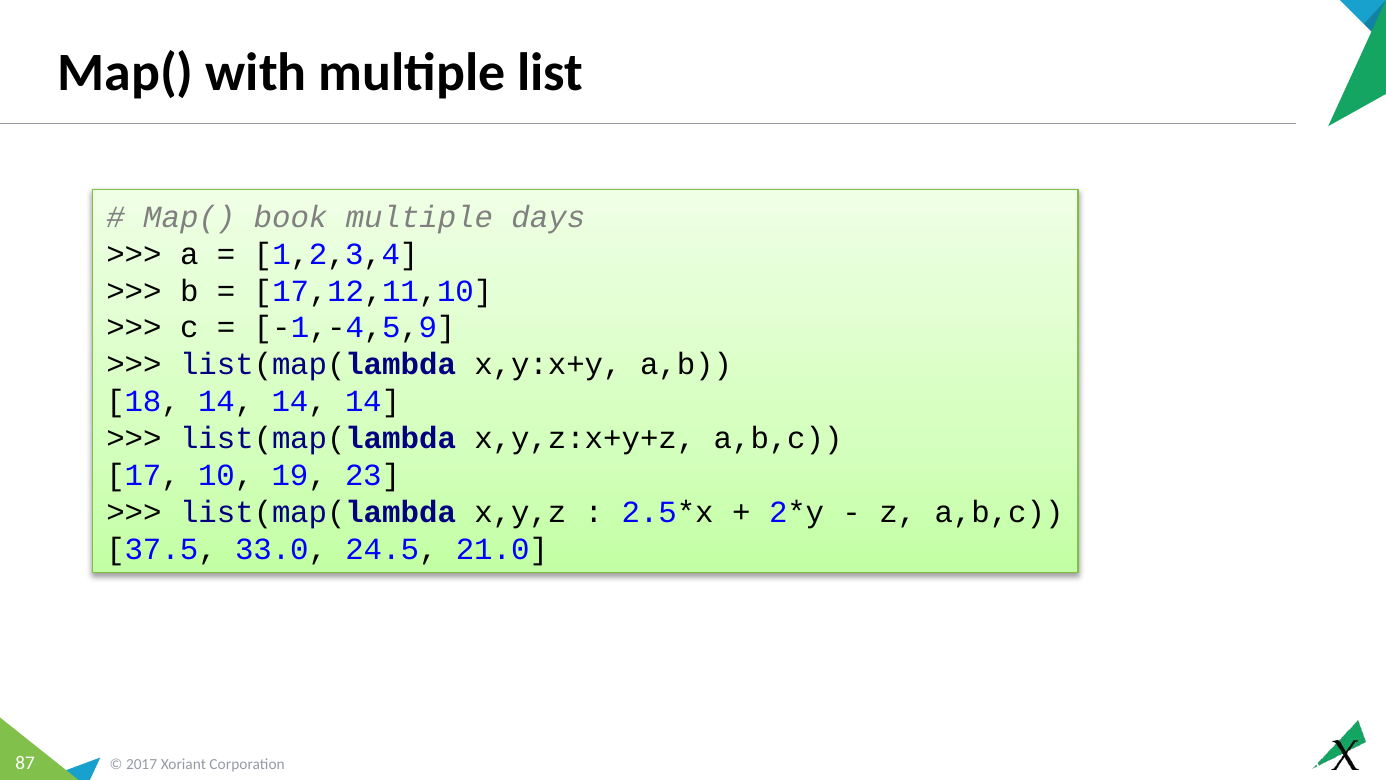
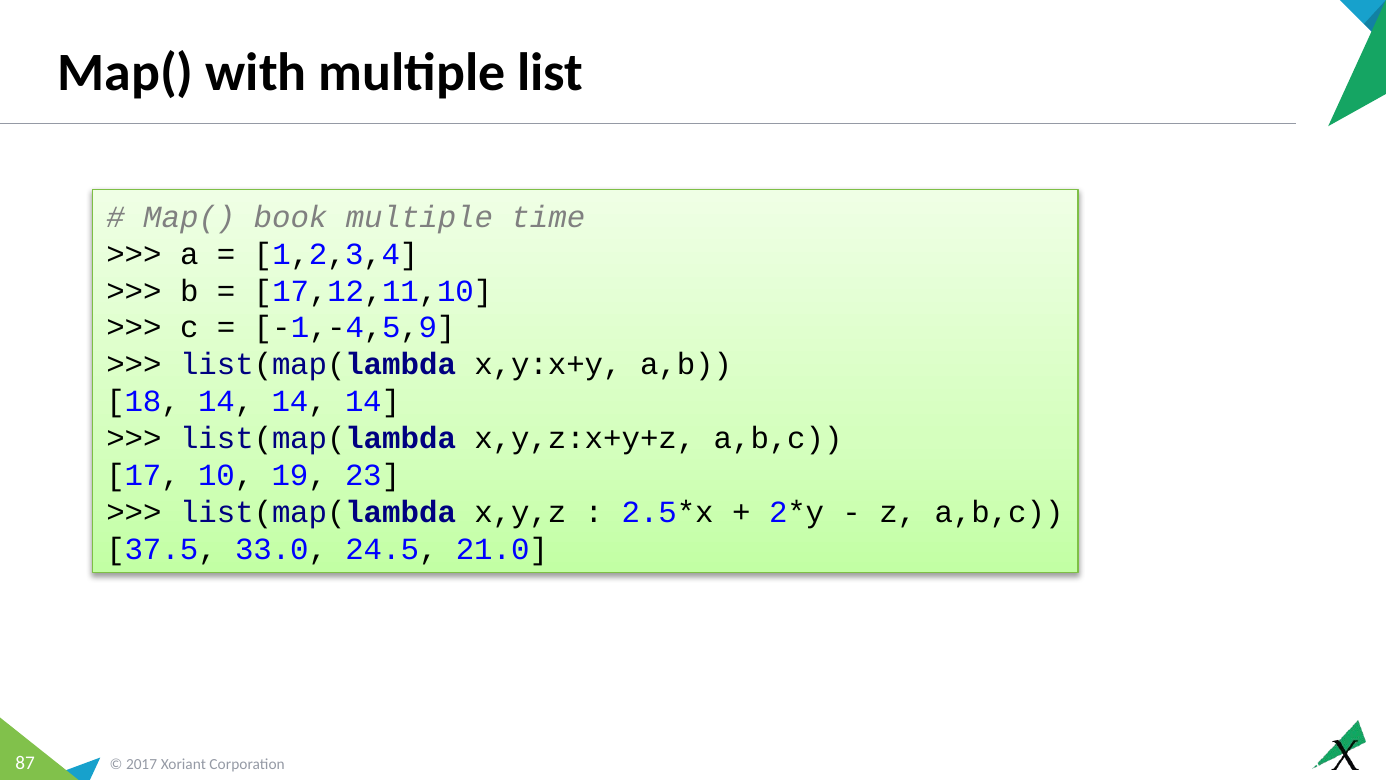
days: days -> time
